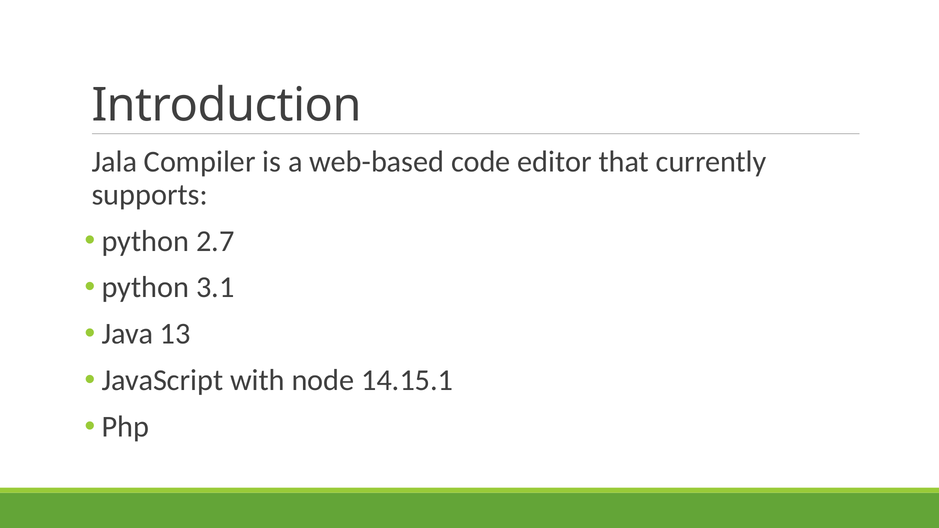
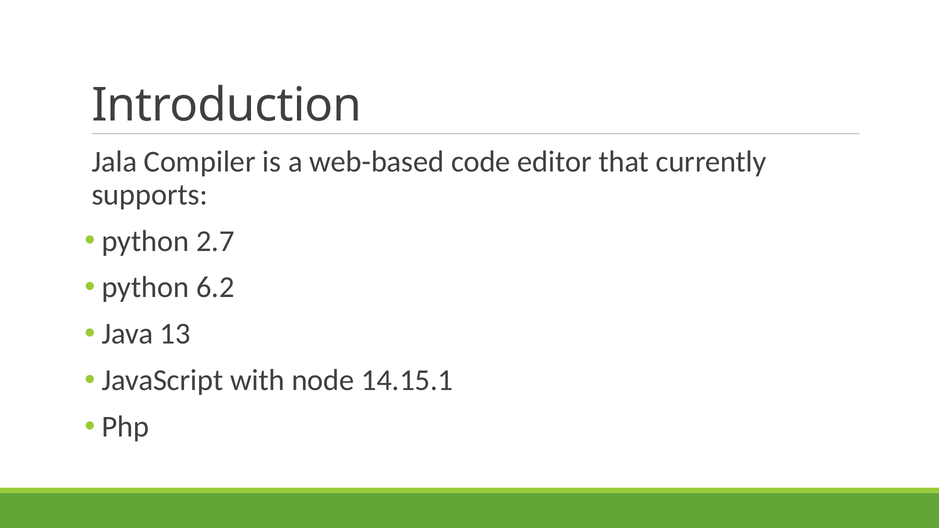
3.1: 3.1 -> 6.2
